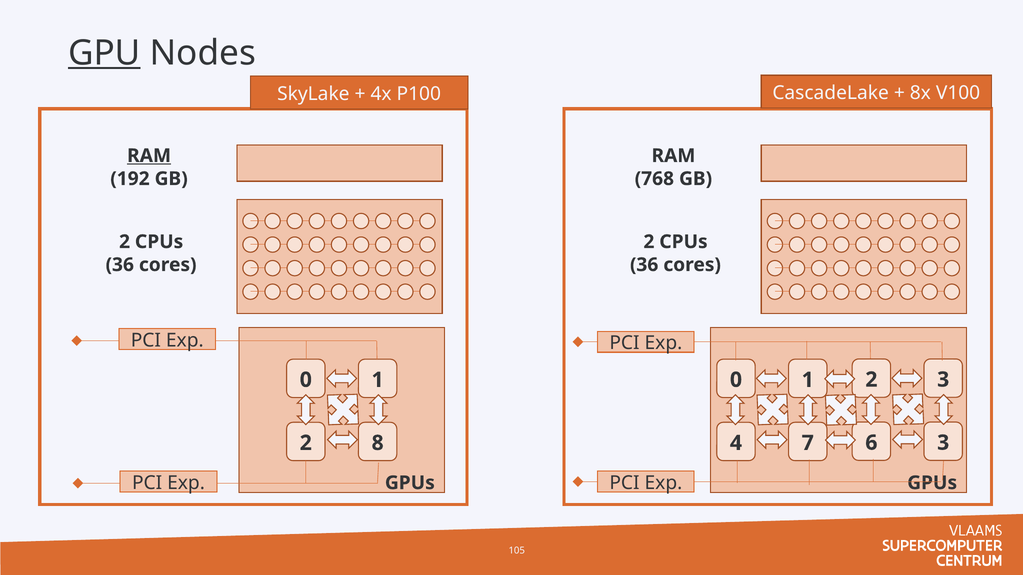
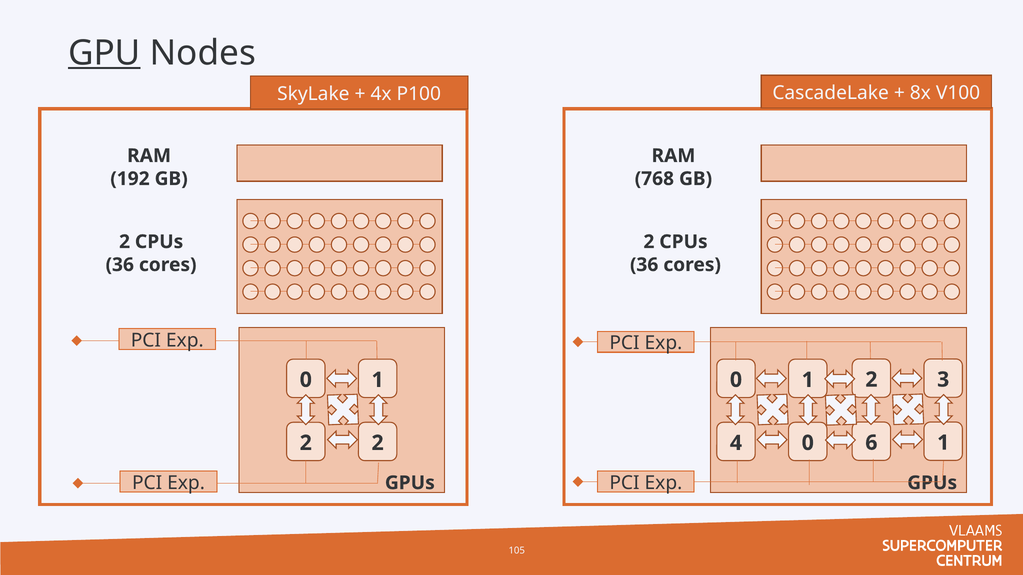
RAM at (149, 156) underline: present -> none
6 3: 3 -> 1
2 8: 8 -> 2
4 7: 7 -> 0
